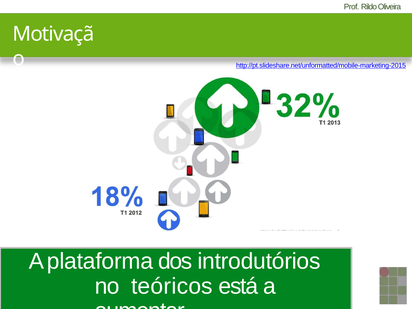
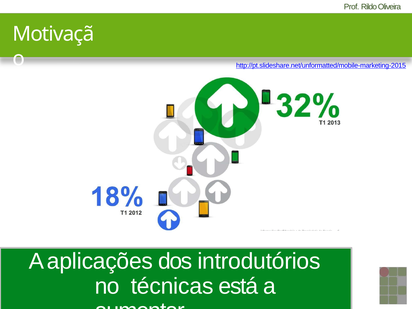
plataforma: plataforma -> aplicações
teóricos: teóricos -> técnicas
